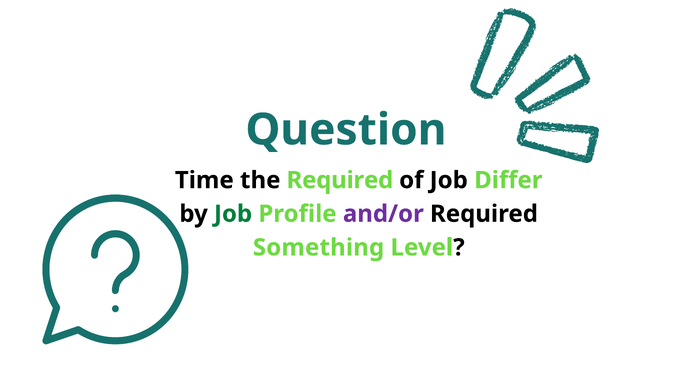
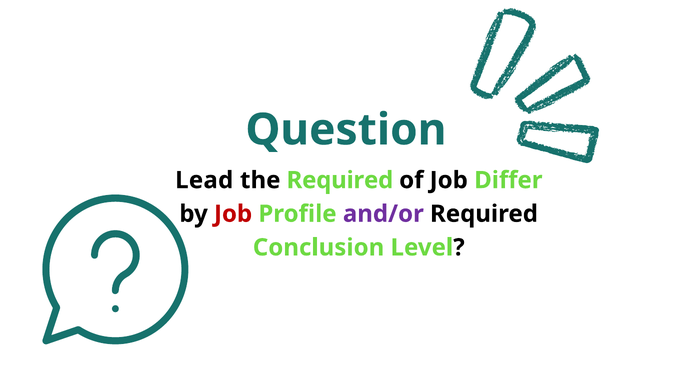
Time: Time -> Lead
Job at (233, 214) colour: green -> red
Something: Something -> Conclusion
